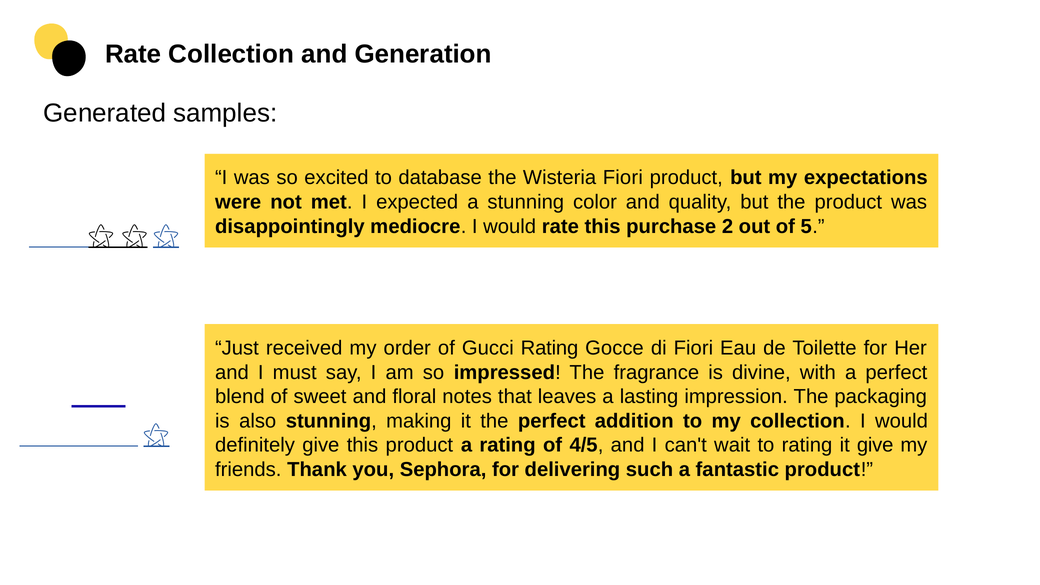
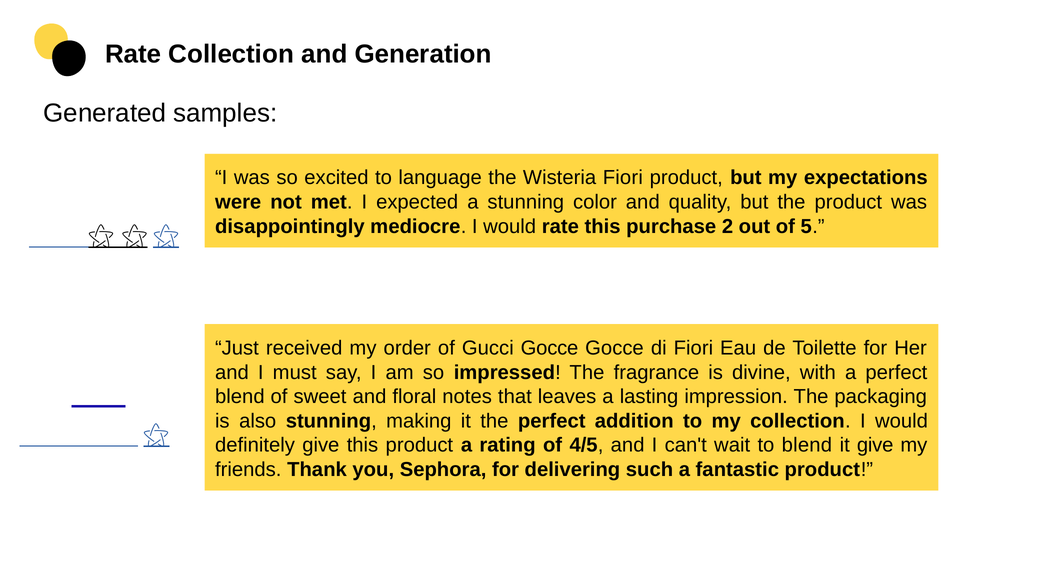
database: database -> language
Gucci Rating: Rating -> Gocce
to rating: rating -> blend
